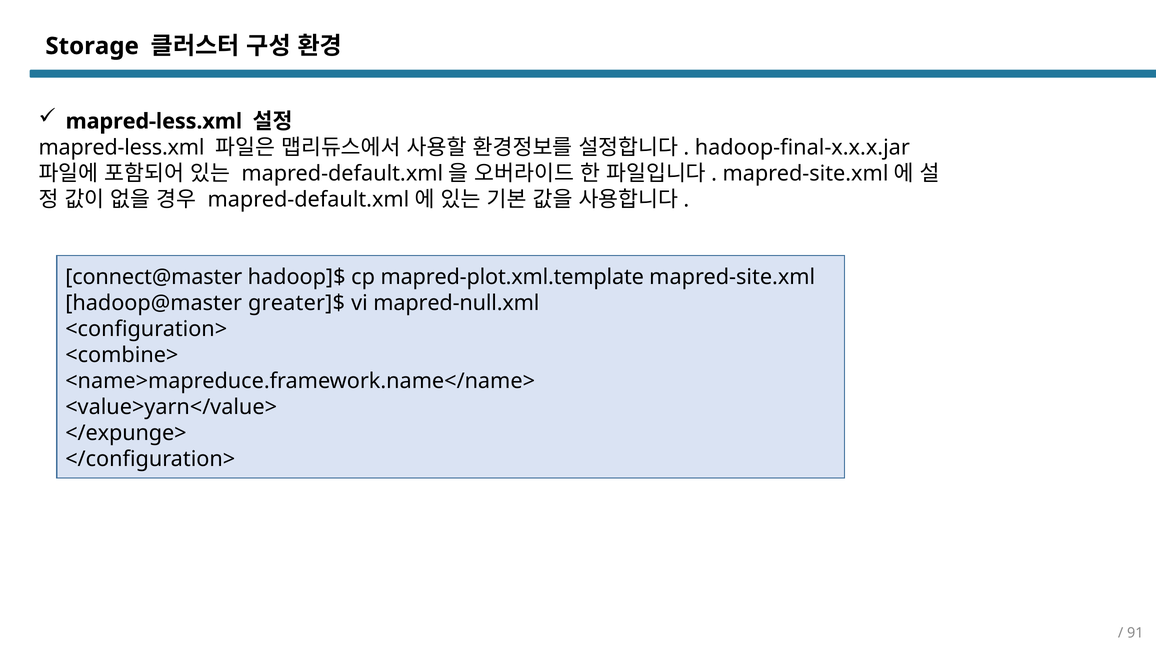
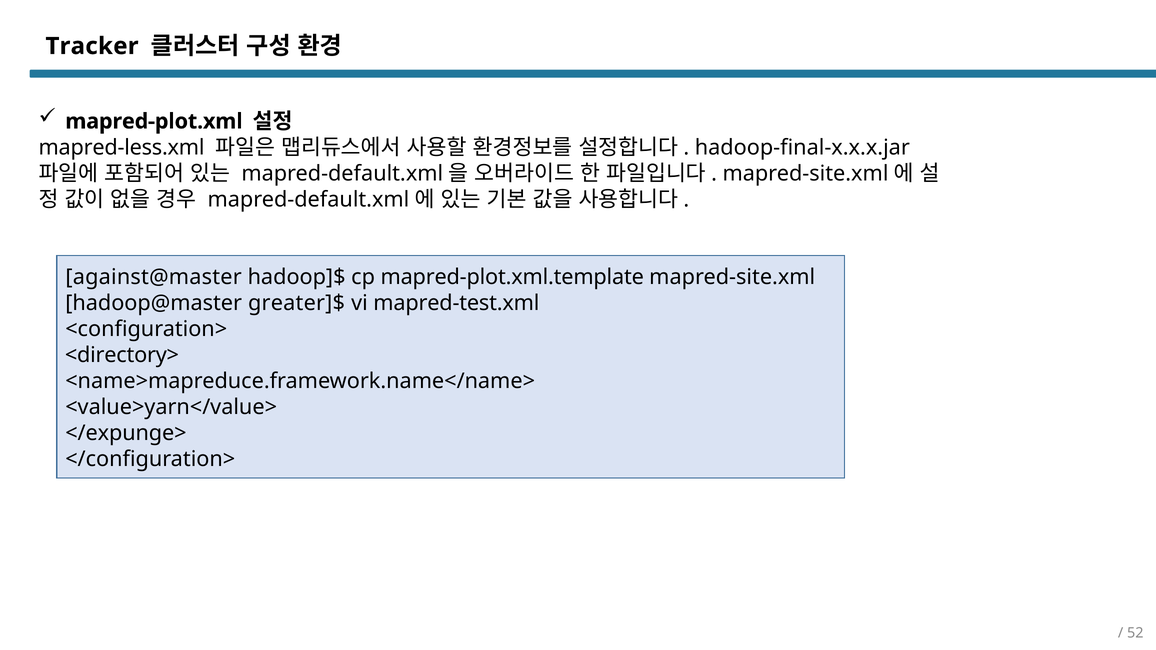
Storage: Storage -> Tracker
mapred-less.xml at (154, 121): mapred-less.xml -> mapred-plot.xml
connect@master: connect@master -> against@master
mapred-null.xml: mapred-null.xml -> mapred-test.xml
<combine>: <combine> -> <directory>
91: 91 -> 52
